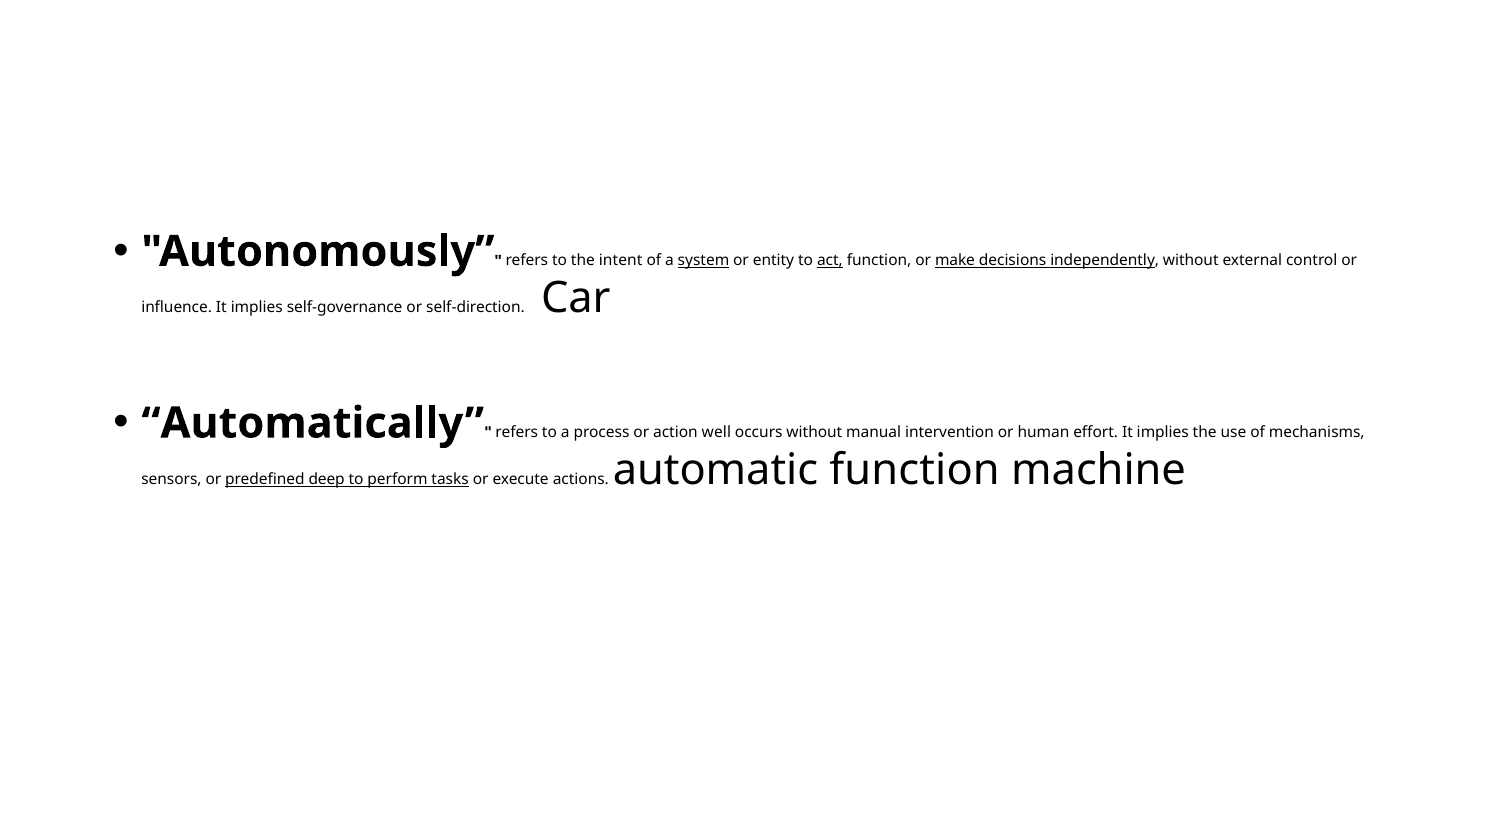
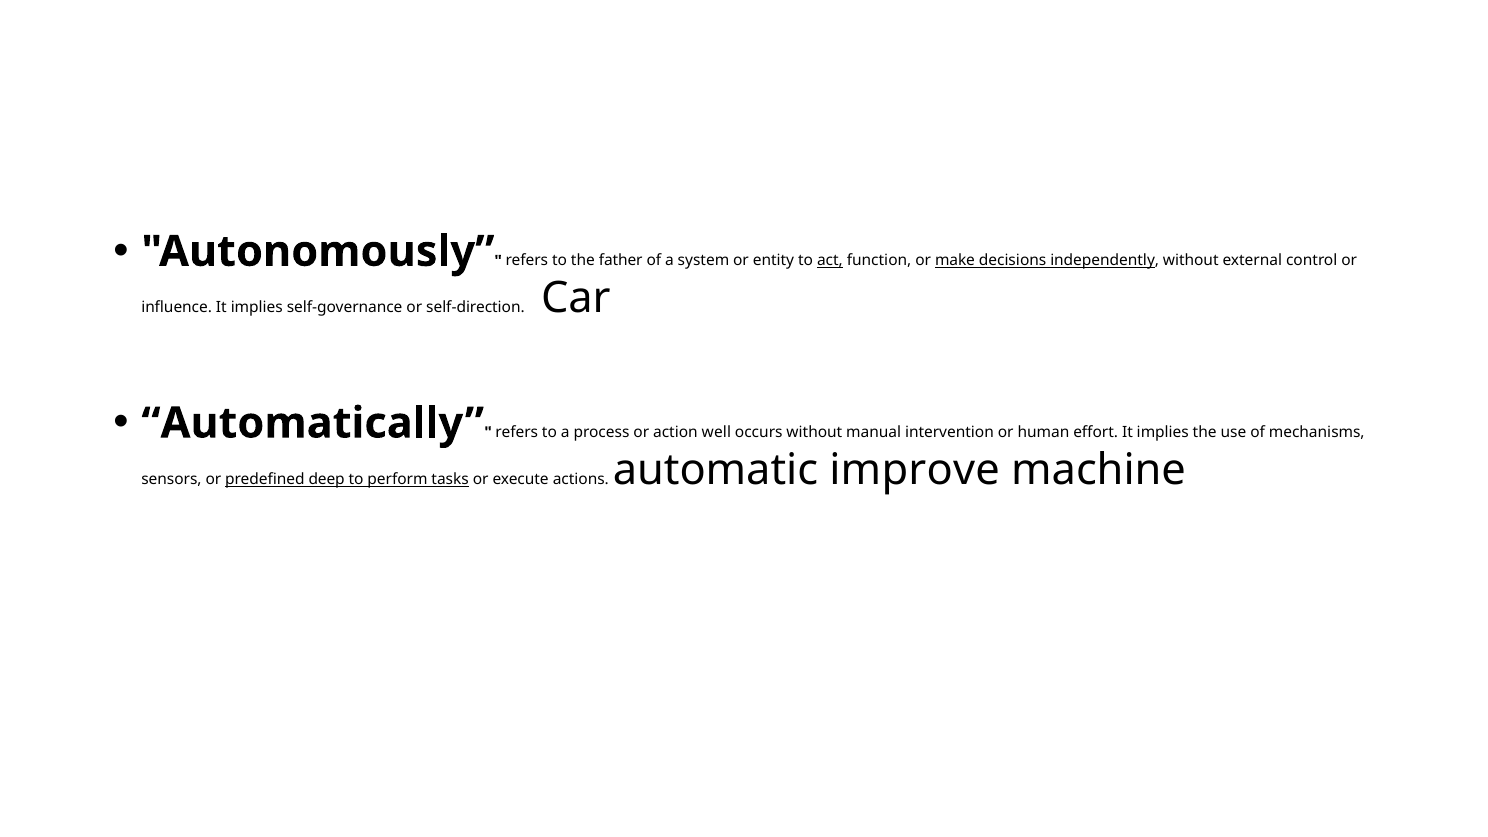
intent: intent -> father
system underline: present -> none
automatic function: function -> improve
